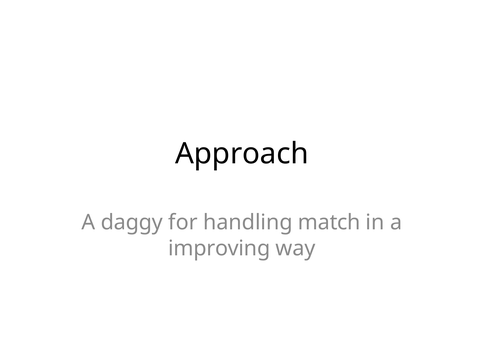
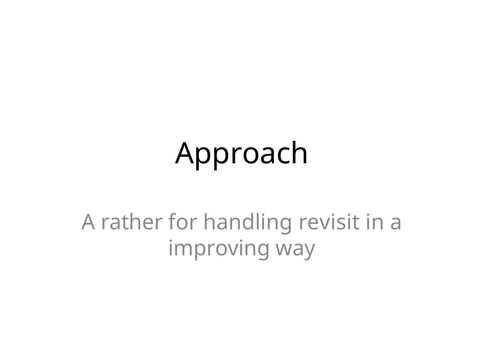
daggy: daggy -> rather
match: match -> revisit
